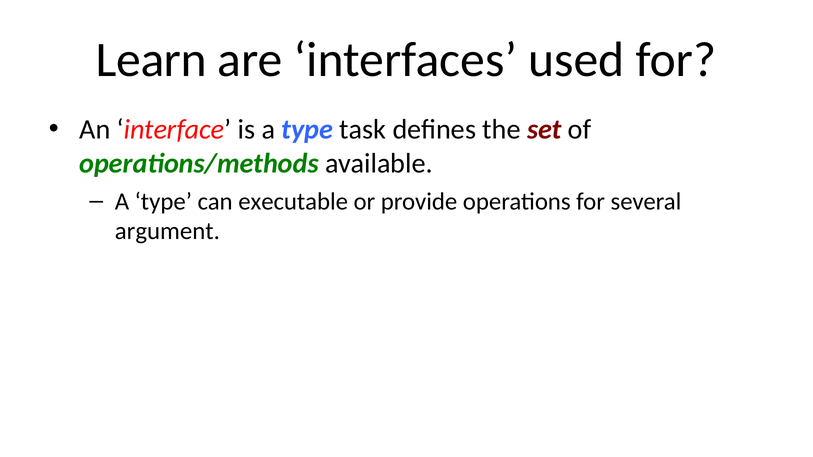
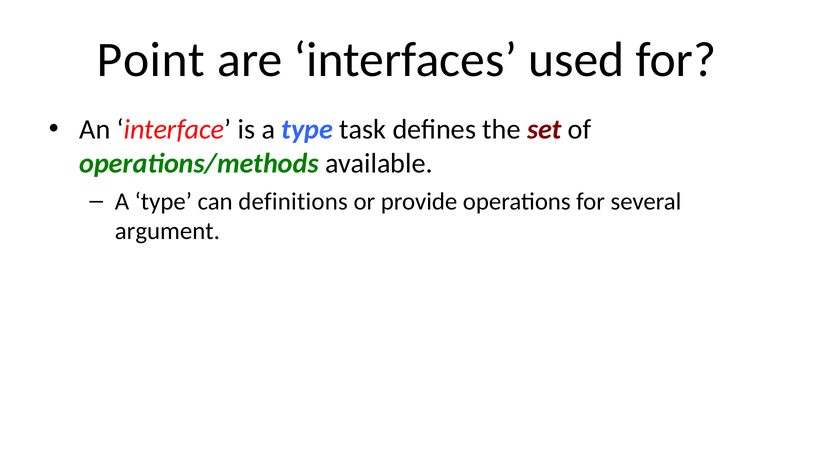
Learn: Learn -> Point
executable: executable -> definitions
